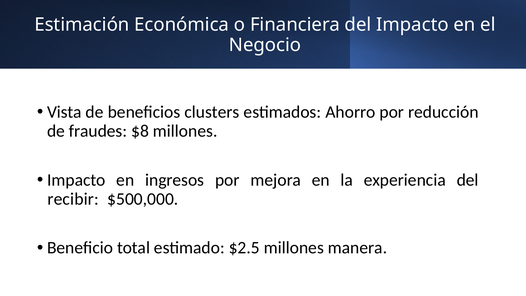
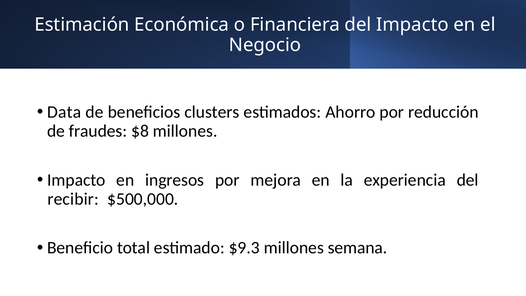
Vista: Vista -> Data
$2.5: $2.5 -> $9.3
manera: manera -> semana
